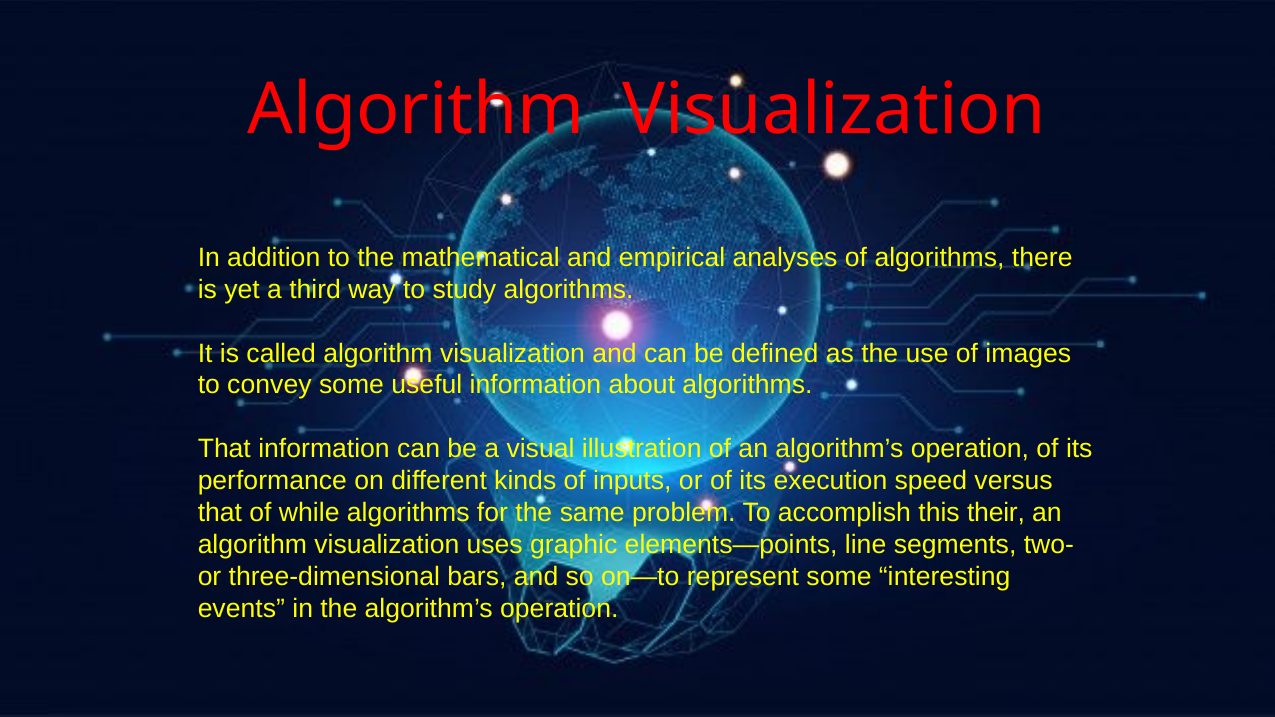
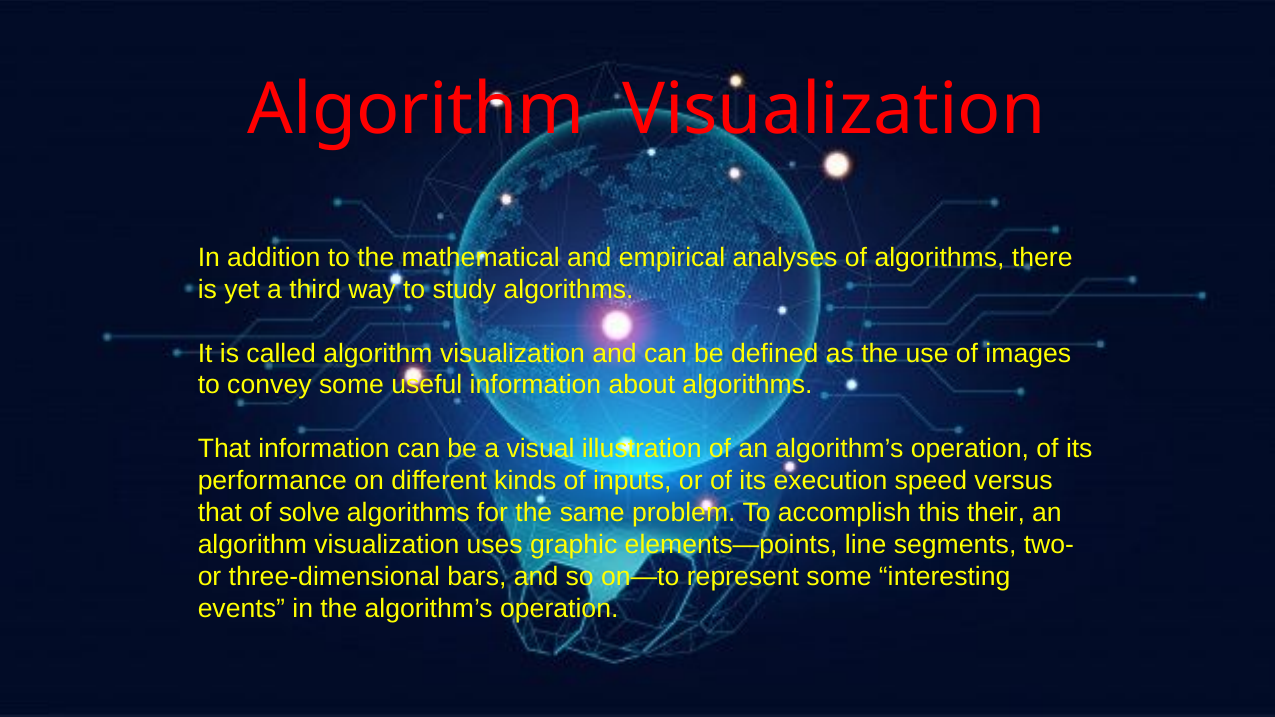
while: while -> solve
